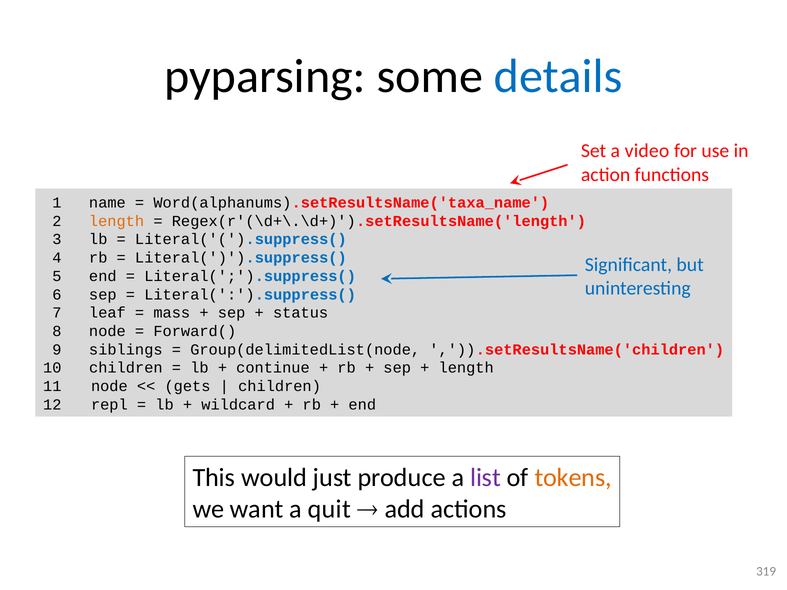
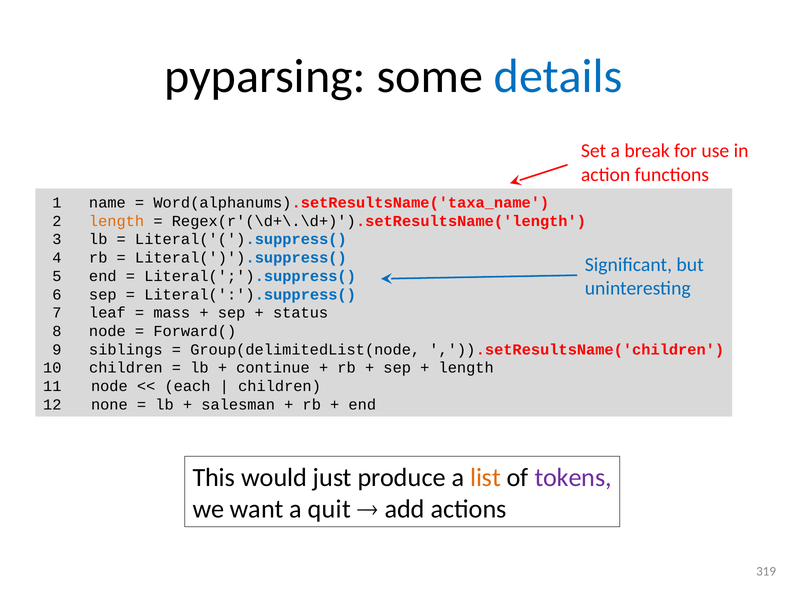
video: video -> break
gets: gets -> each
repl: repl -> none
wildcard: wildcard -> salesman
list colour: purple -> orange
tokens colour: orange -> purple
